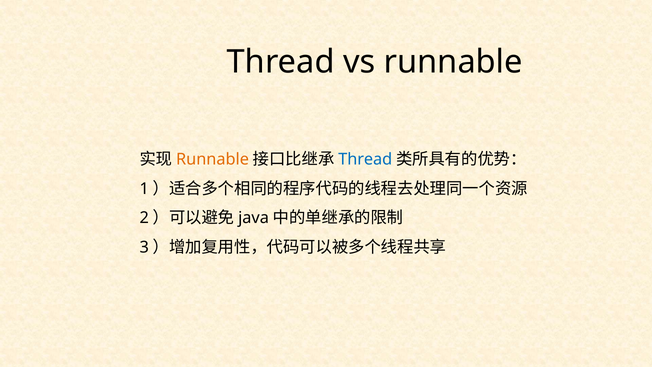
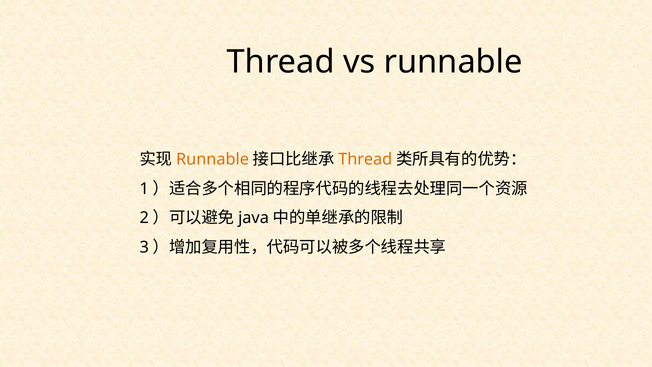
Thread at (365, 159) colour: blue -> orange
